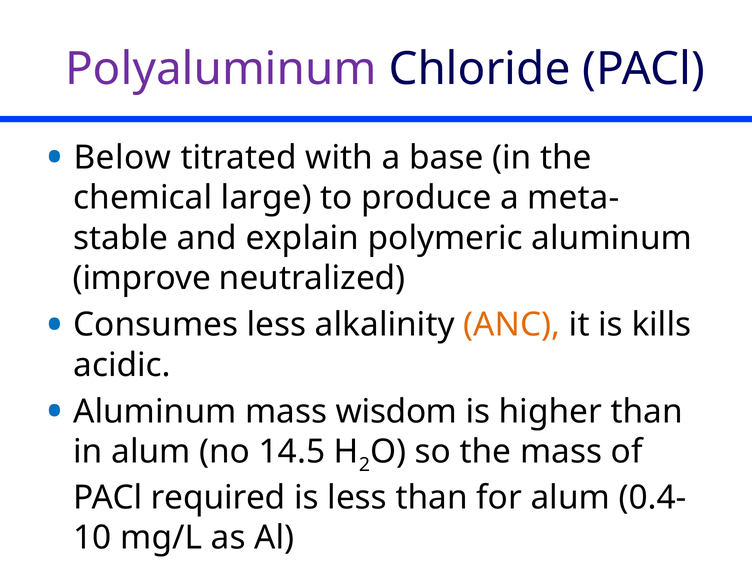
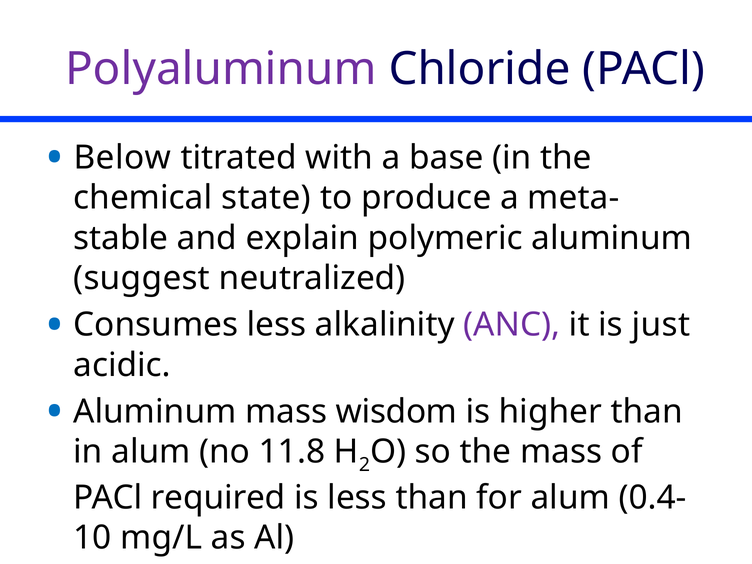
large: large -> state
improve: improve -> suggest
ANC colour: orange -> purple
kills: kills -> just
14.5: 14.5 -> 11.8
